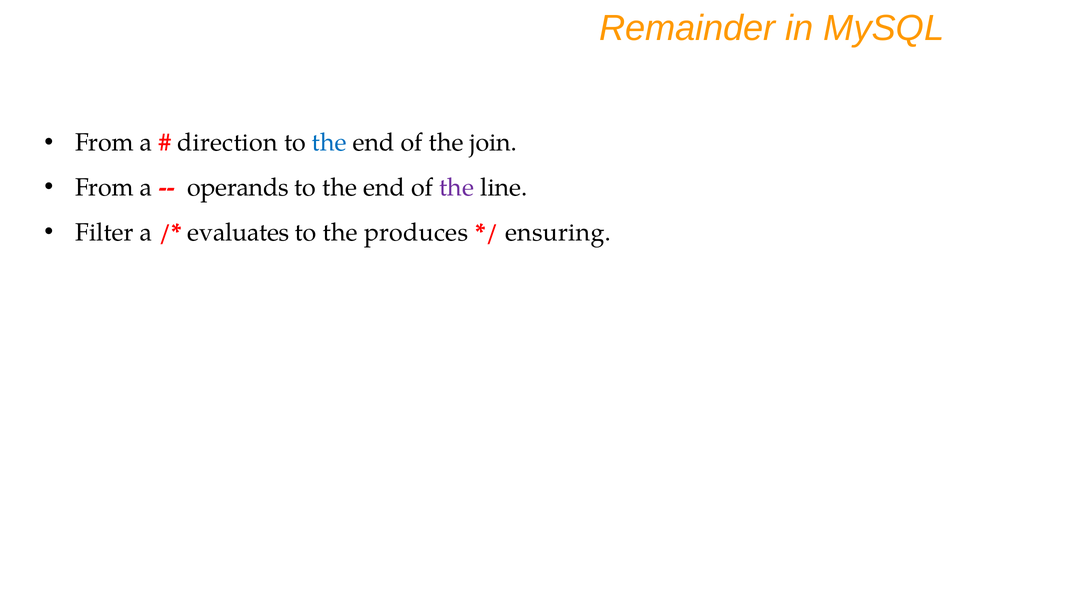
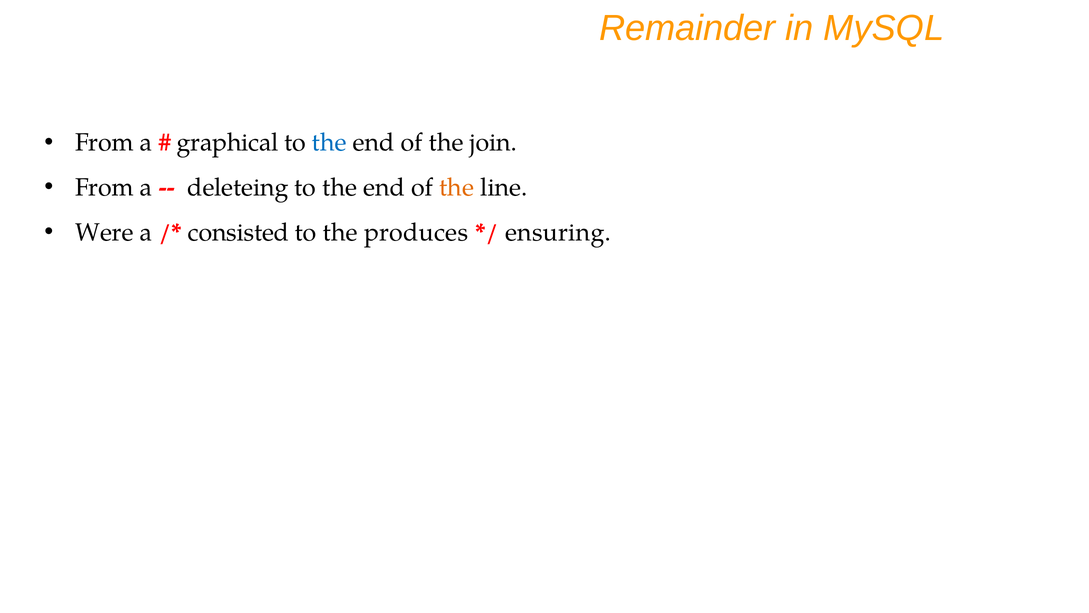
direction: direction -> graphical
operands: operands -> deleteing
the at (457, 187) colour: purple -> orange
Filter: Filter -> Were
evaluates: evaluates -> consisted
